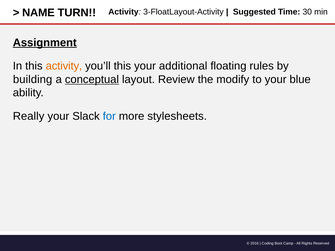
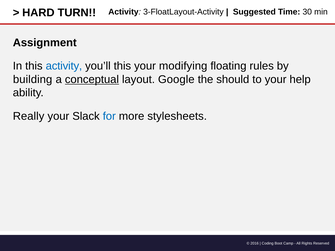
NAME: NAME -> HARD
Assignment underline: present -> none
activity at (64, 66) colour: orange -> blue
additional: additional -> modifying
Review: Review -> Google
modify: modify -> should
blue: blue -> help
